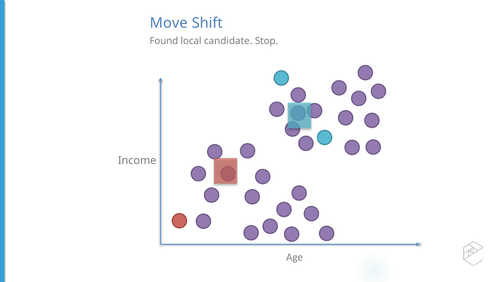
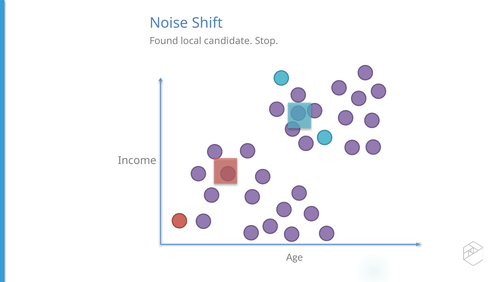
Move: Move -> Noise
